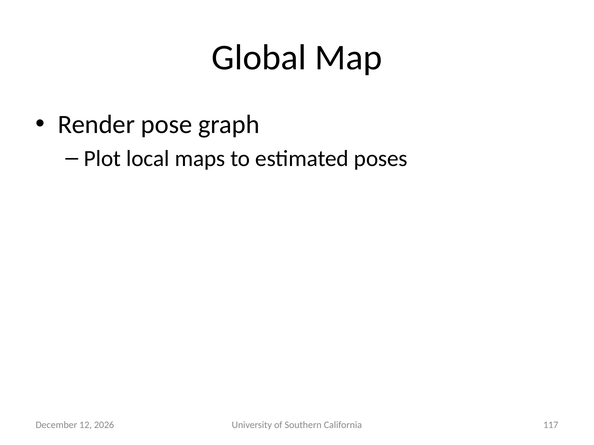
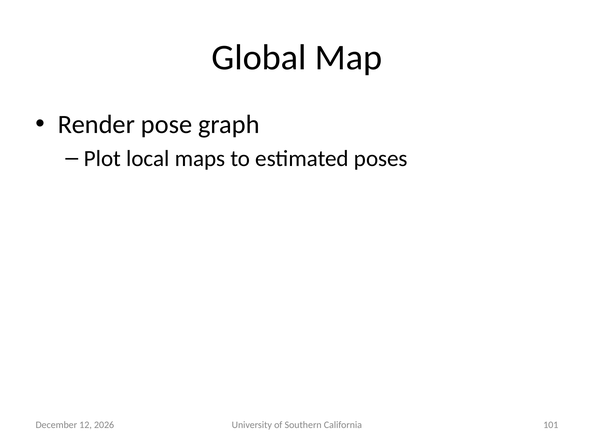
117: 117 -> 101
